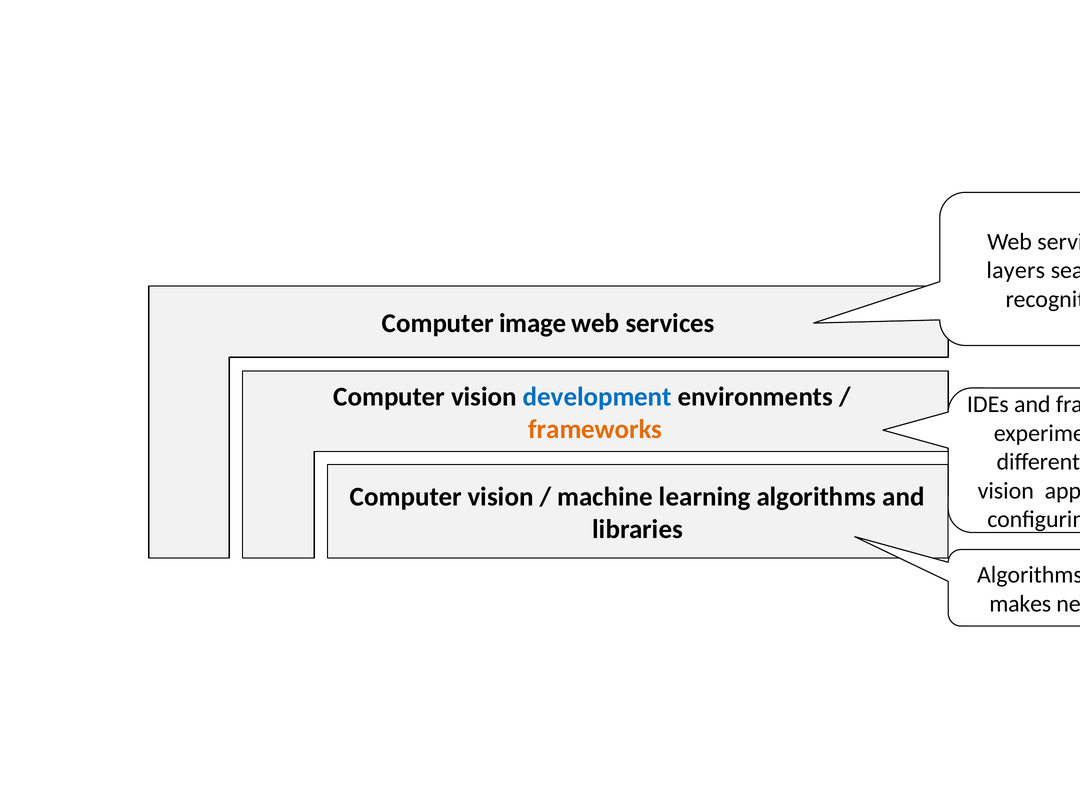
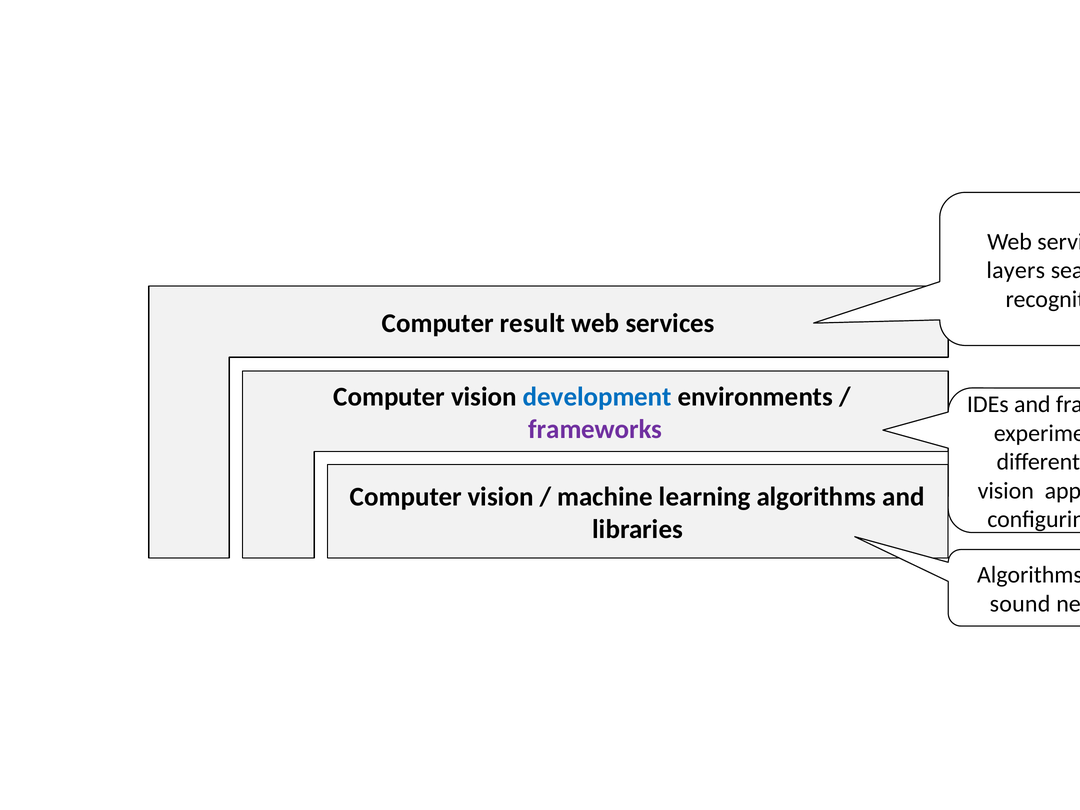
image: image -> result
frameworks at (595, 429) colour: orange -> purple
makes: makes -> sound
